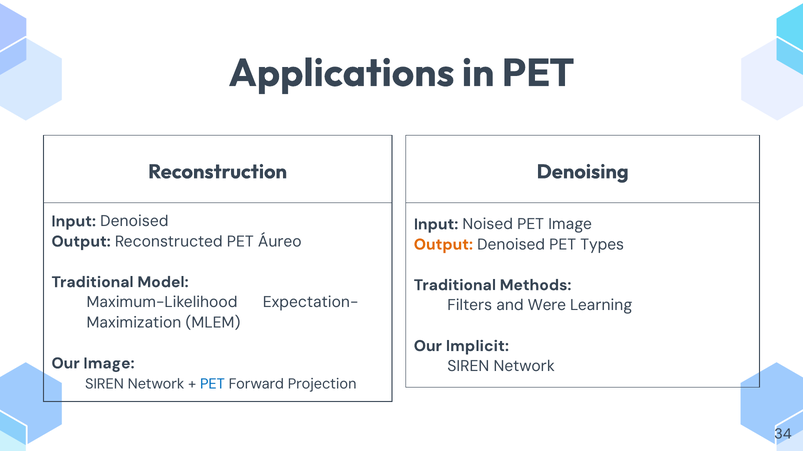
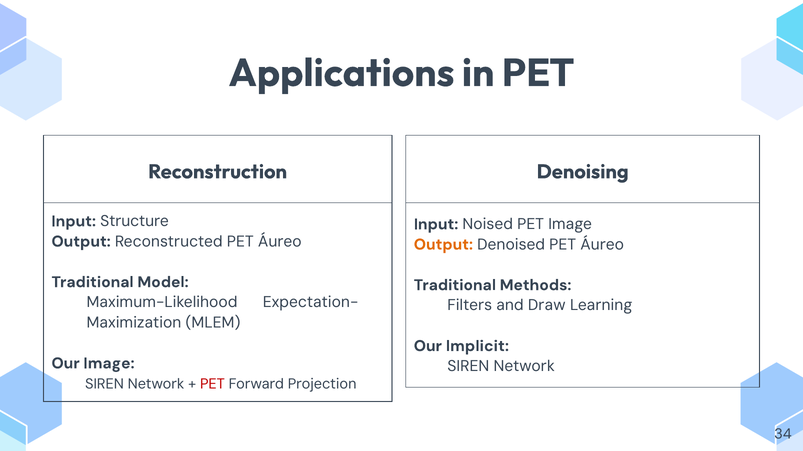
Input Denoised: Denoised -> Structure
Denoised PET Types: Types -> Áureo
Were: Were -> Draw
PET at (212, 384) colour: blue -> red
